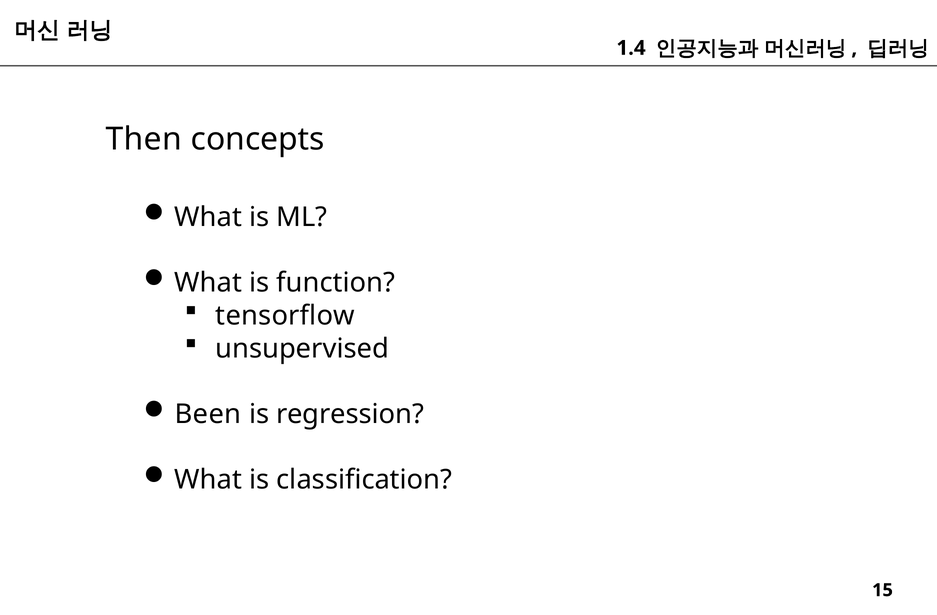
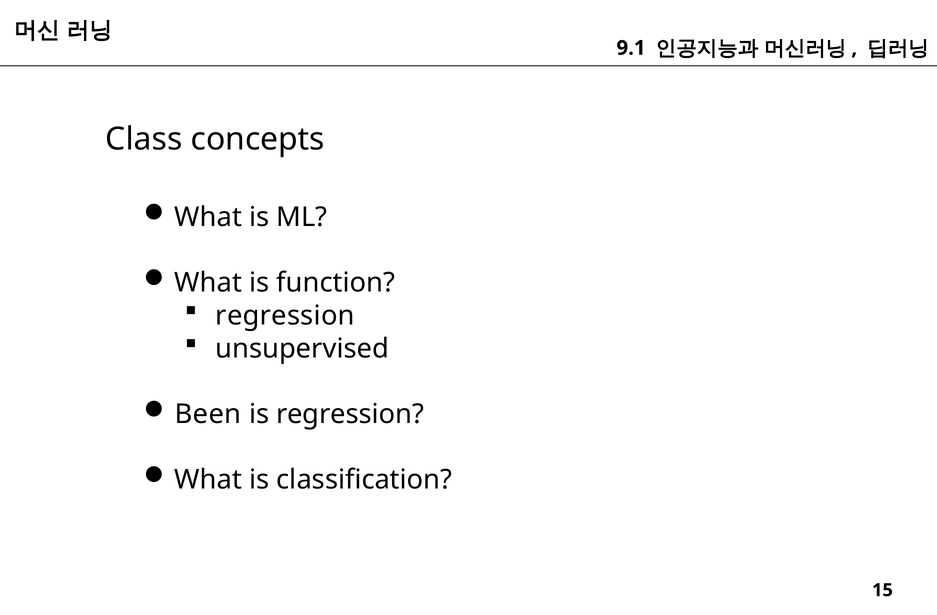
1.4: 1.4 -> 9.1
Then: Then -> Class
tensorflow at (285, 316): tensorflow -> regression
